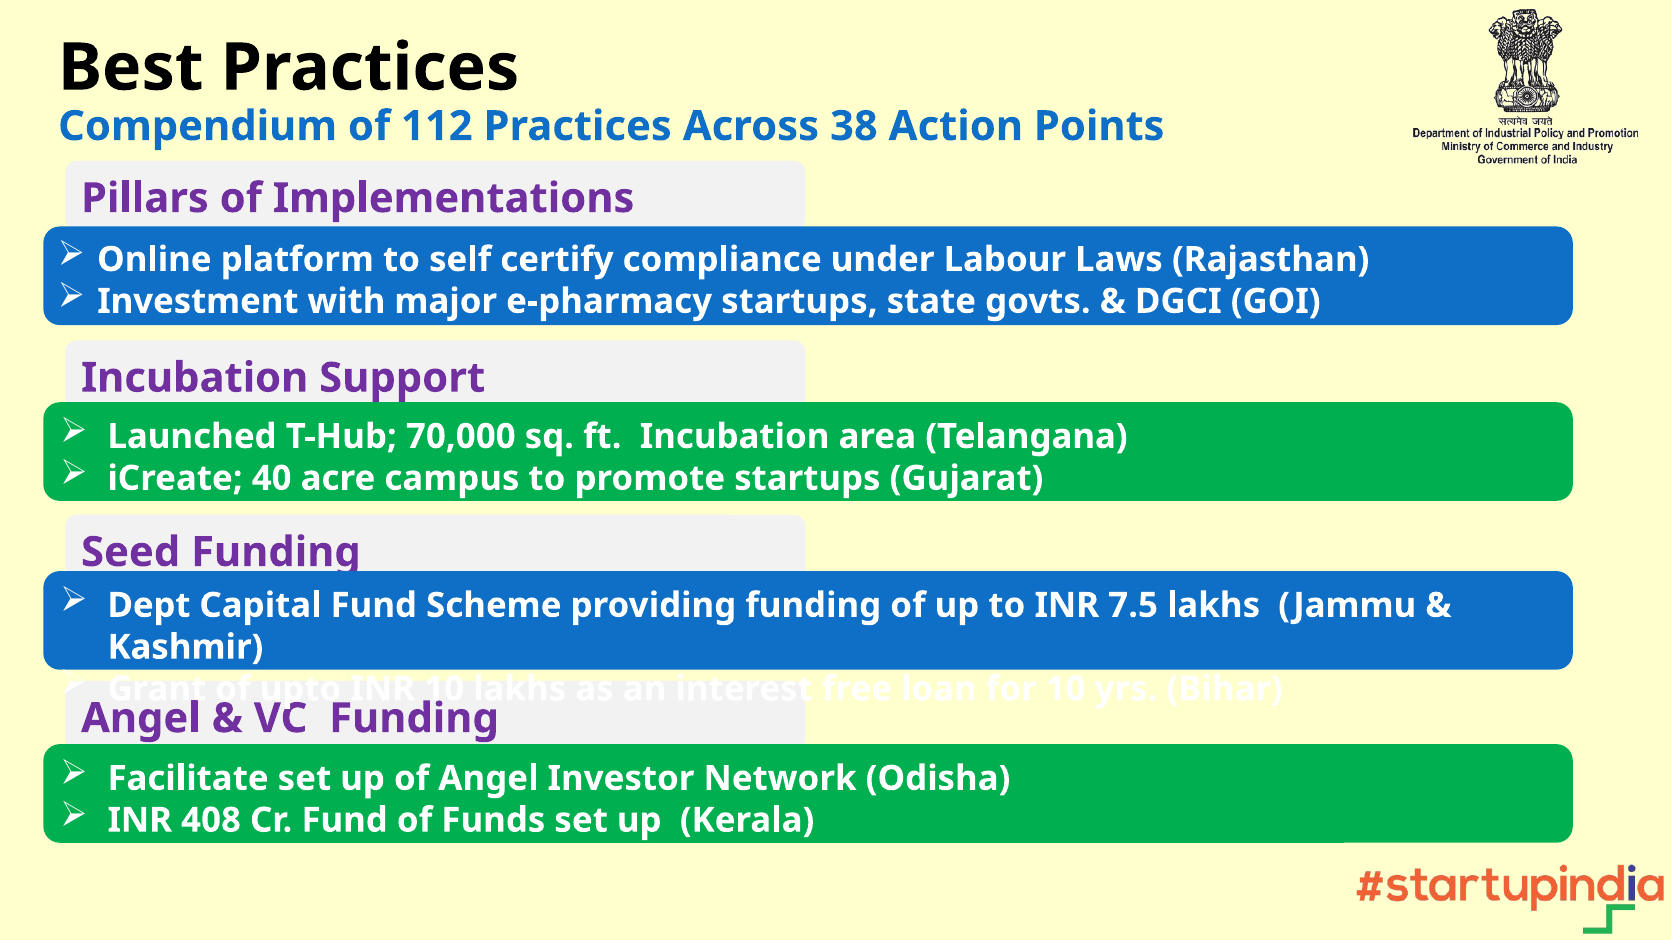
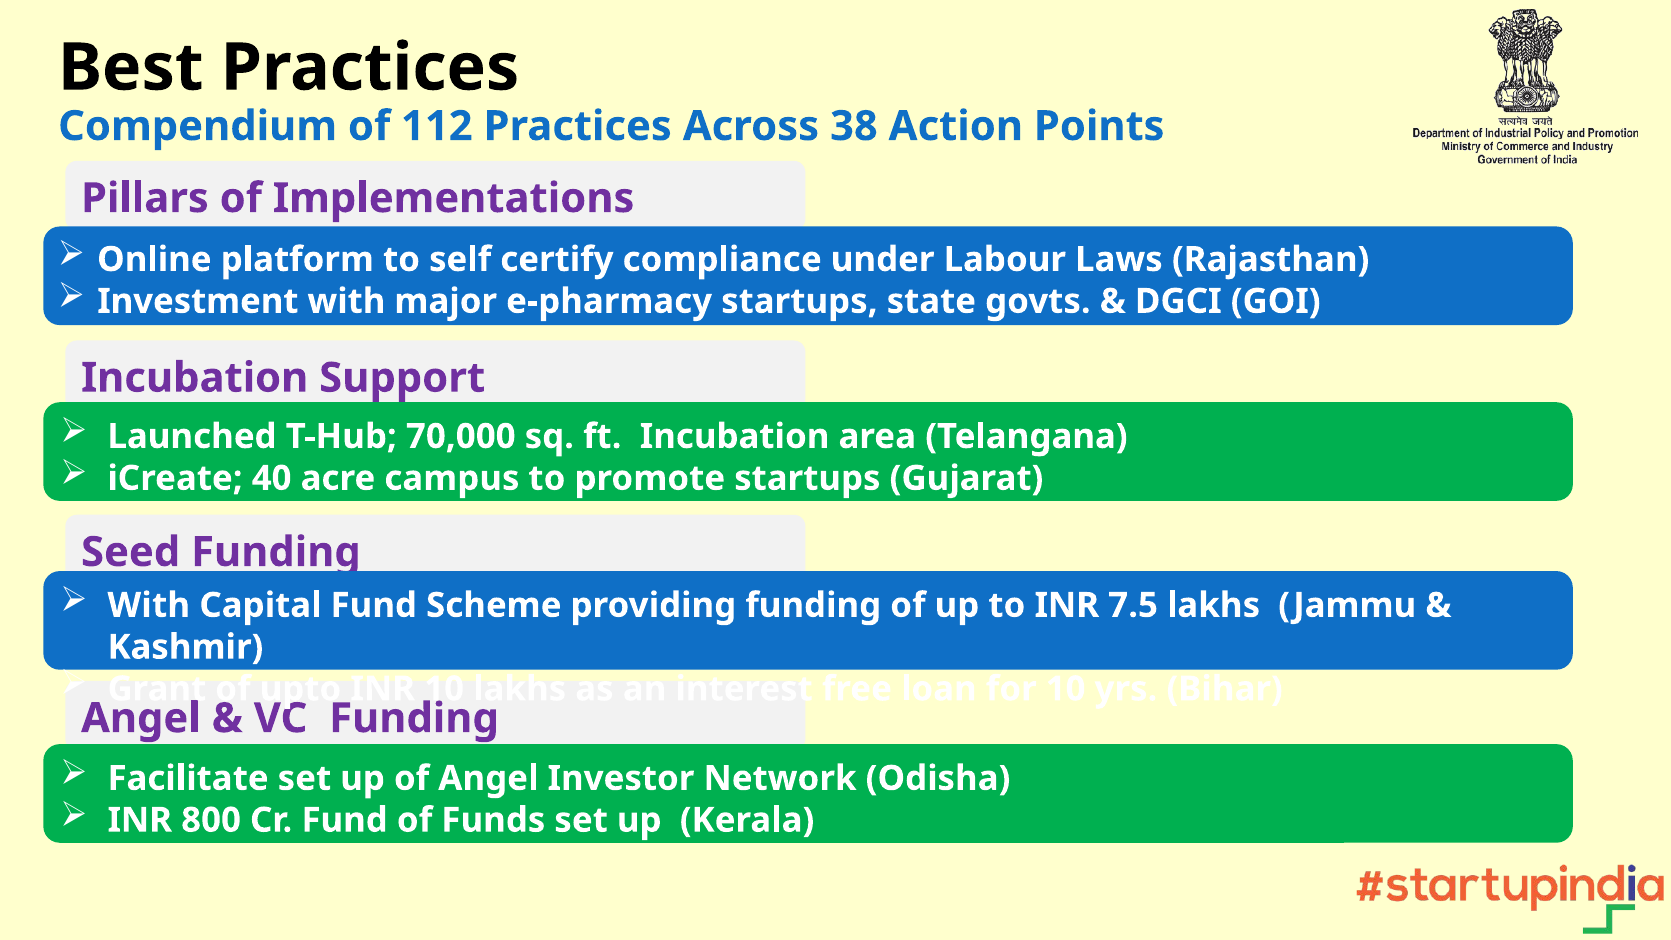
Dept at (149, 605): Dept -> With
408: 408 -> 800
